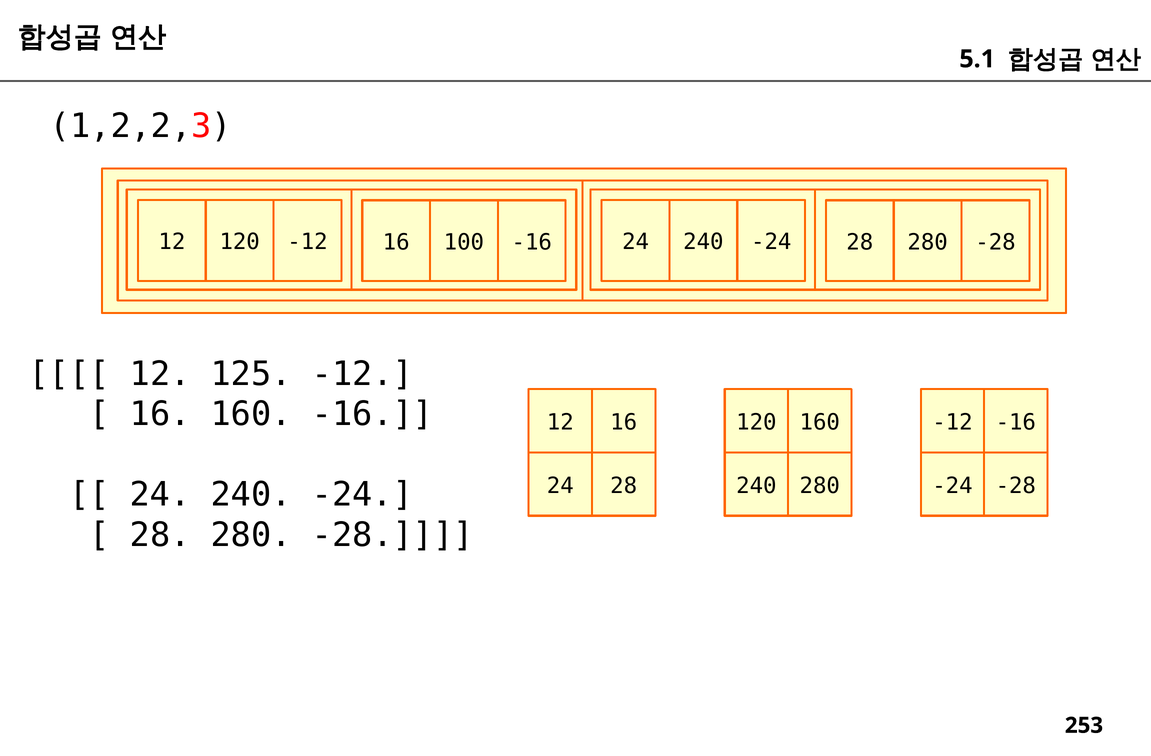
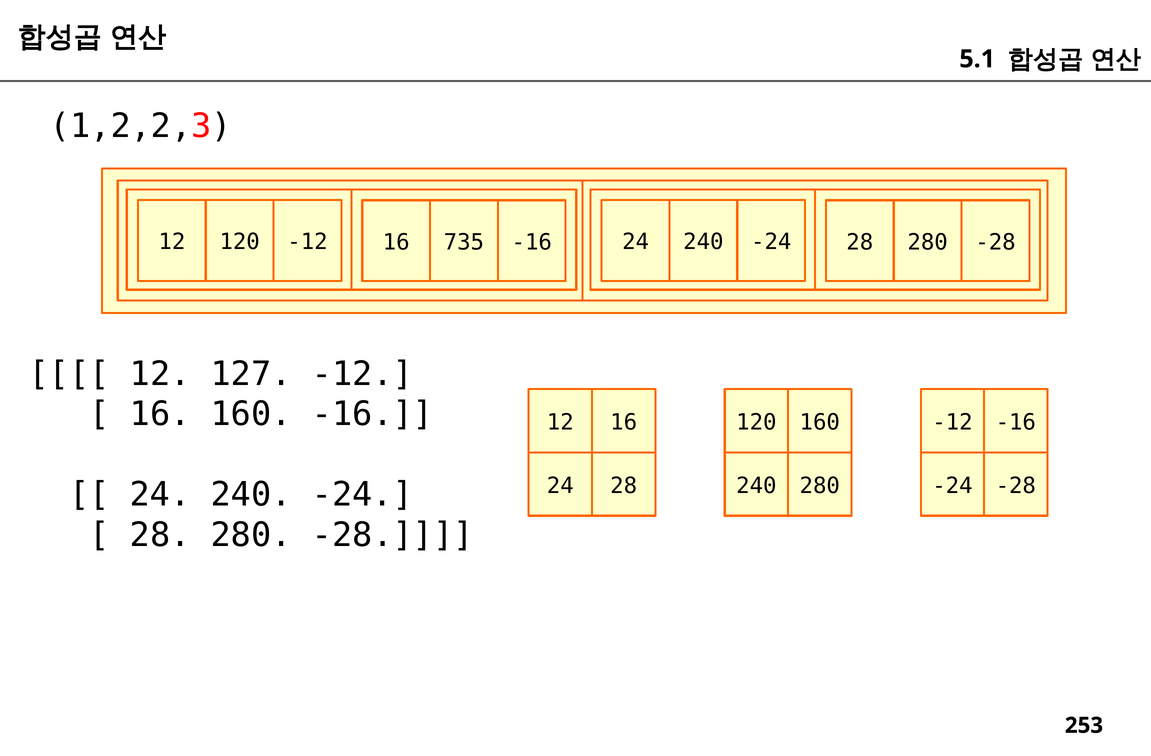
100: 100 -> 735
125: 125 -> 127
